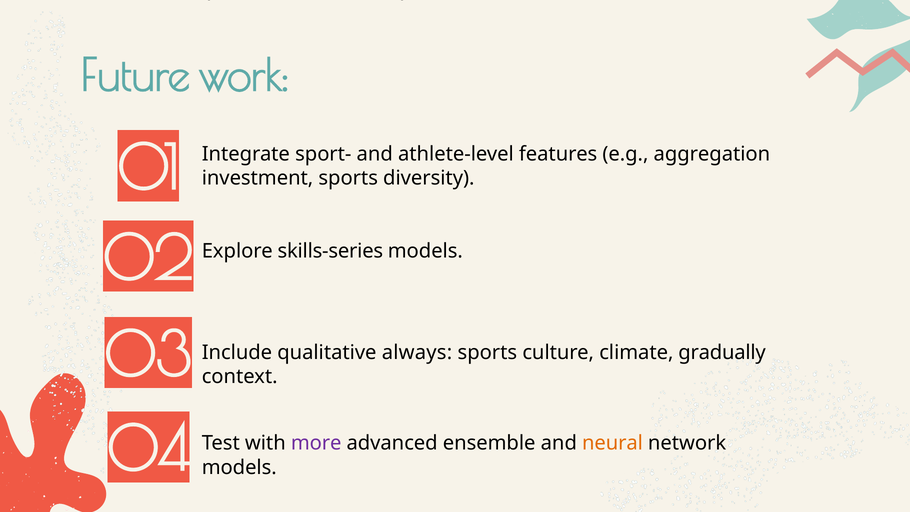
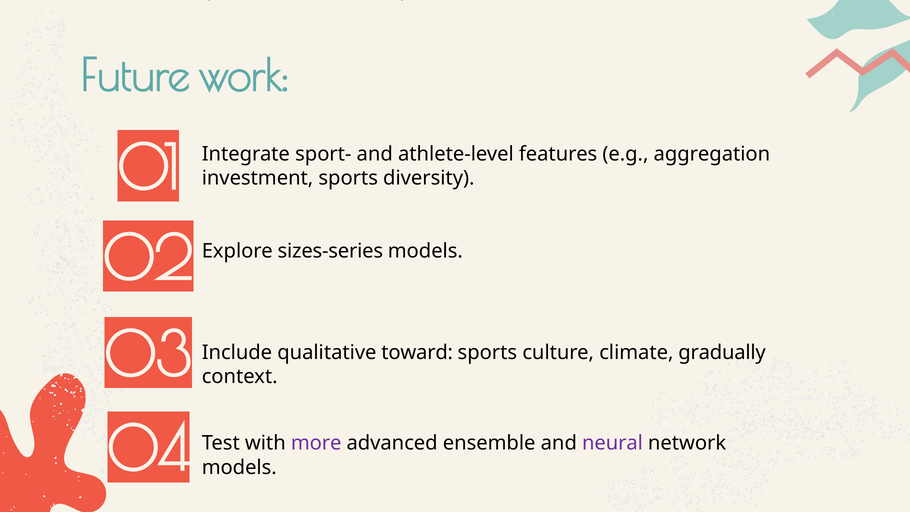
skills-series: skills-series -> sizes-series
always: always -> toward
neural colour: orange -> purple
